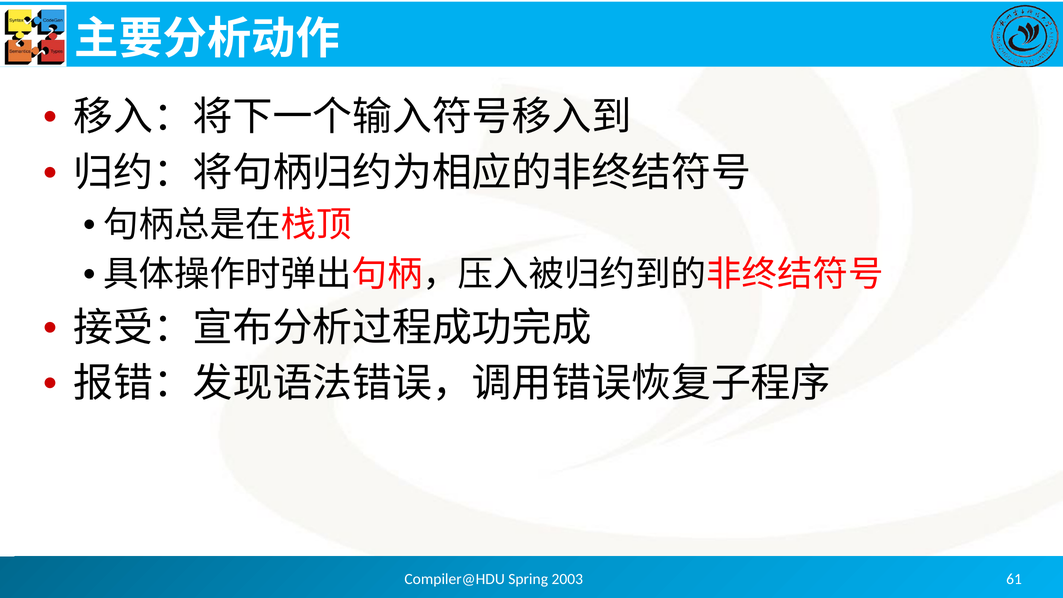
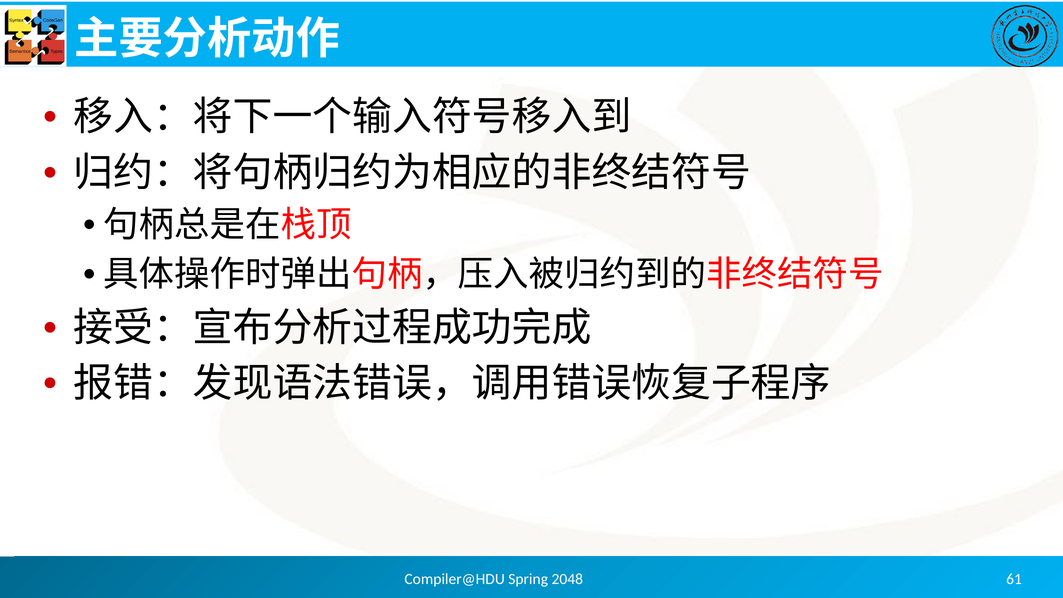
2003: 2003 -> 2048
